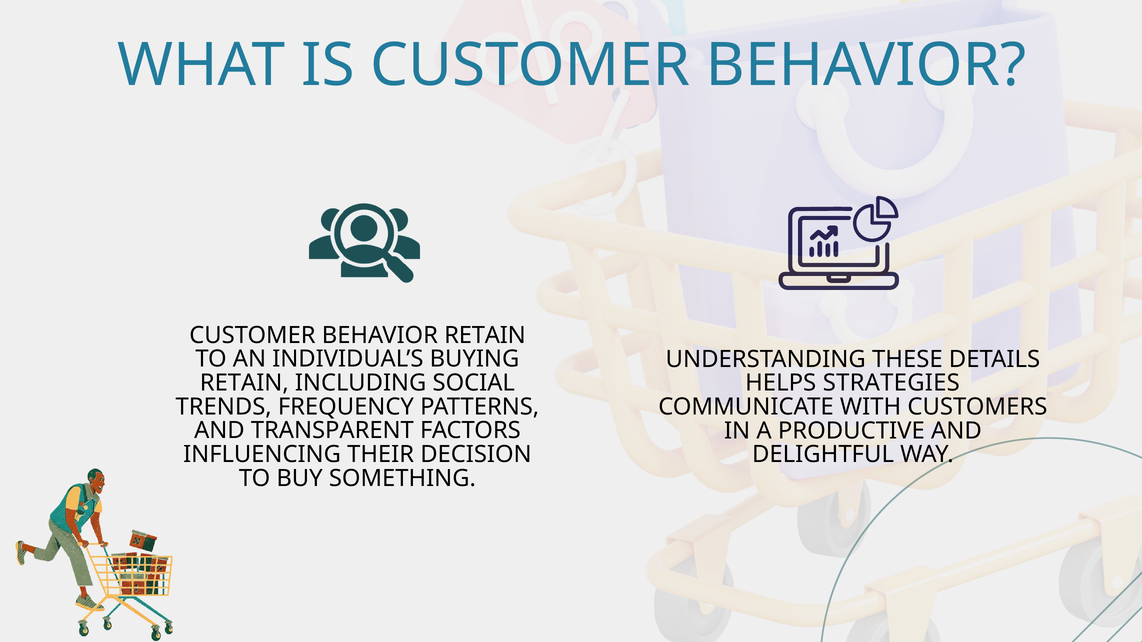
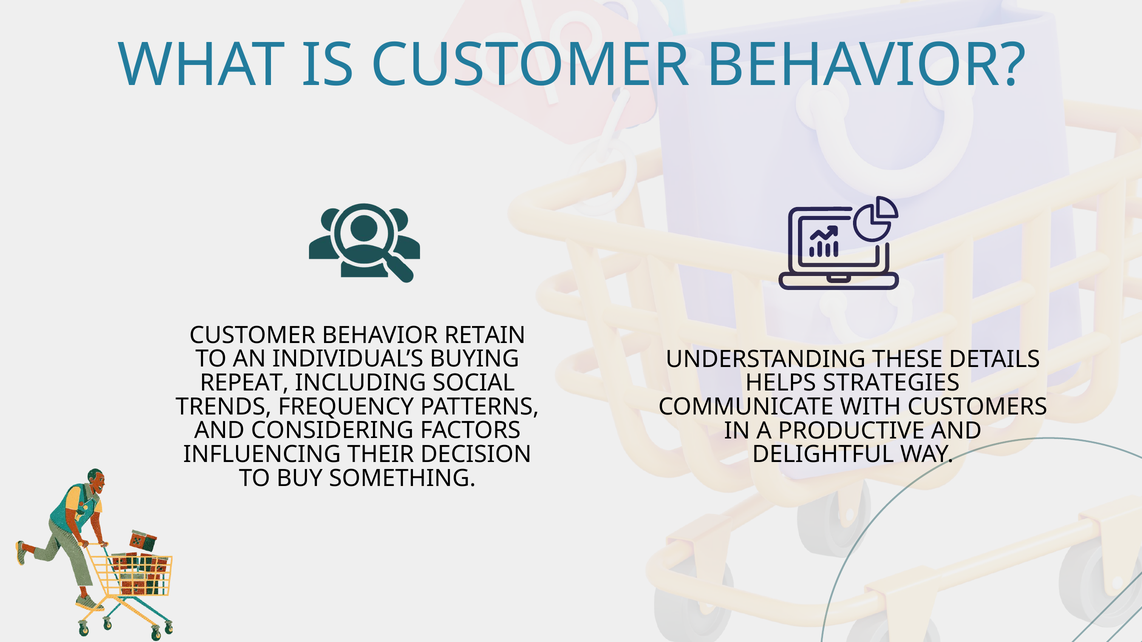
RETAIN at (244, 383): RETAIN -> REPEAT
TRANSPARENT: TRANSPARENT -> CONSIDERING
